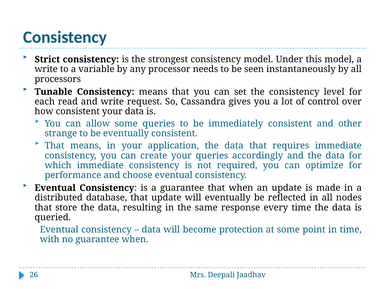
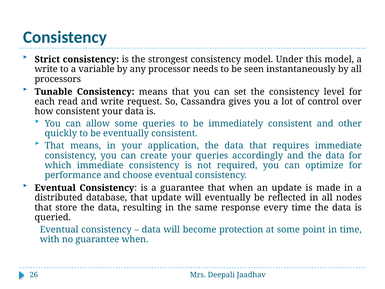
strange: strange -> quickly
